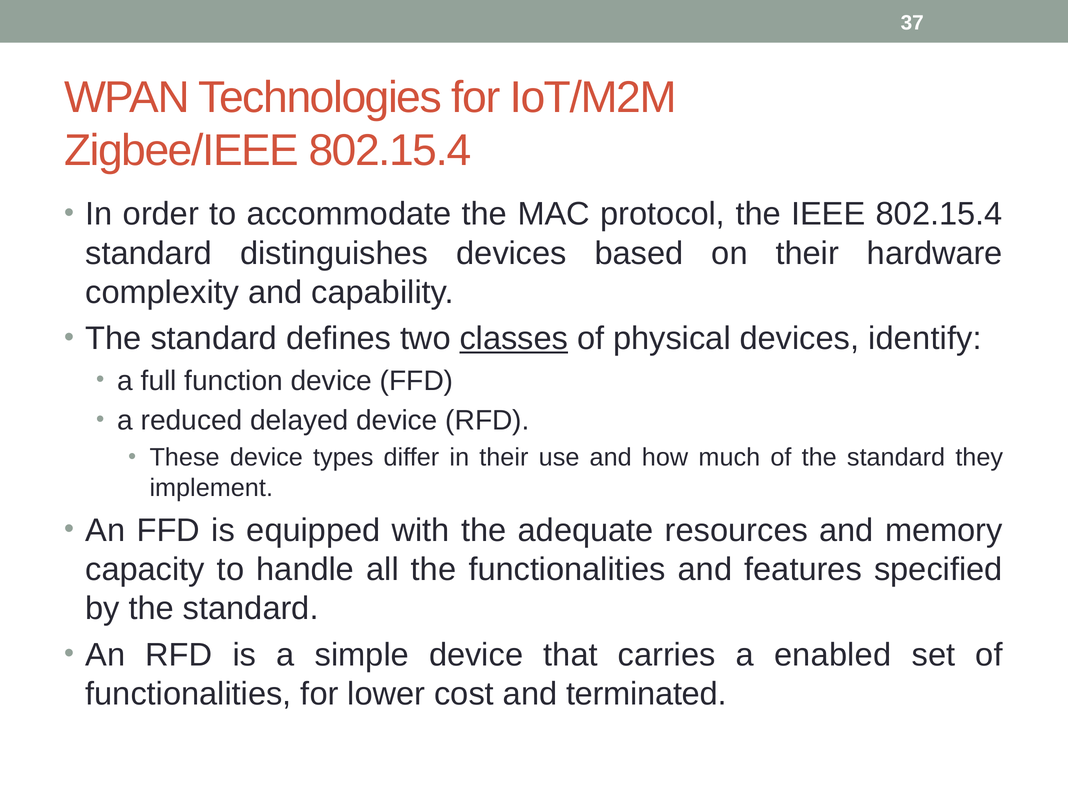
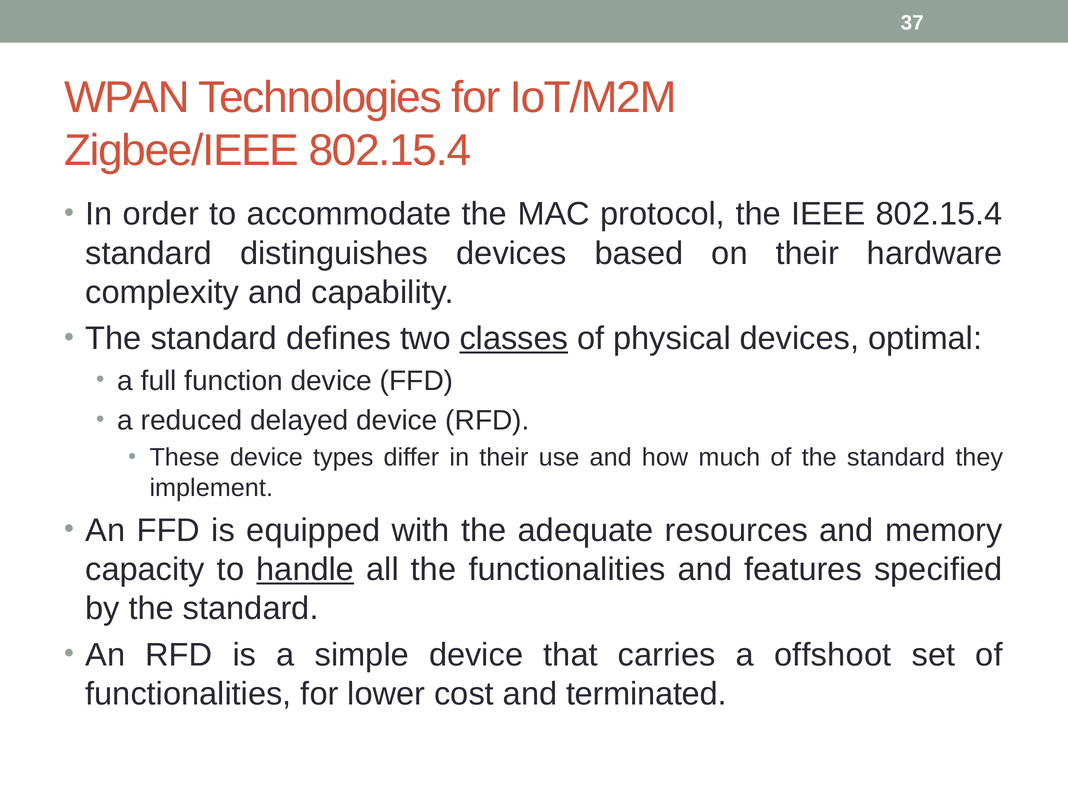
identify: identify -> optimal
handle underline: none -> present
enabled: enabled -> offshoot
